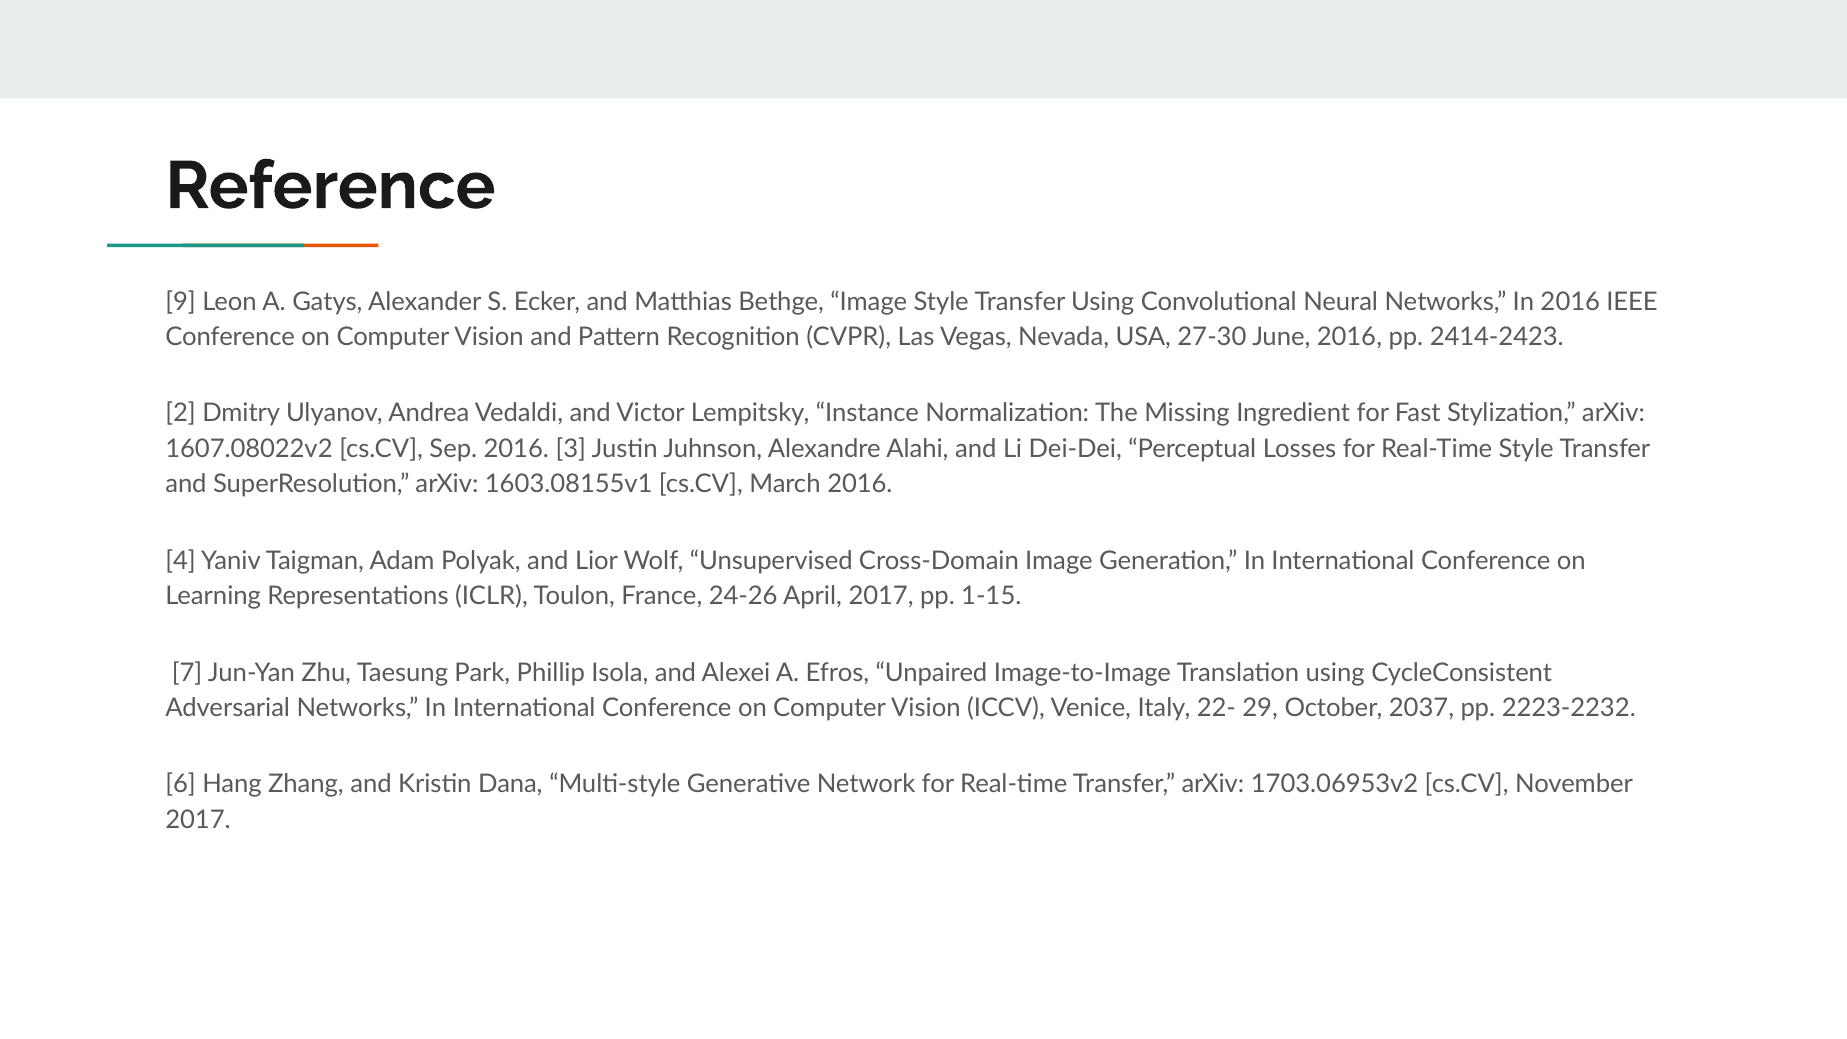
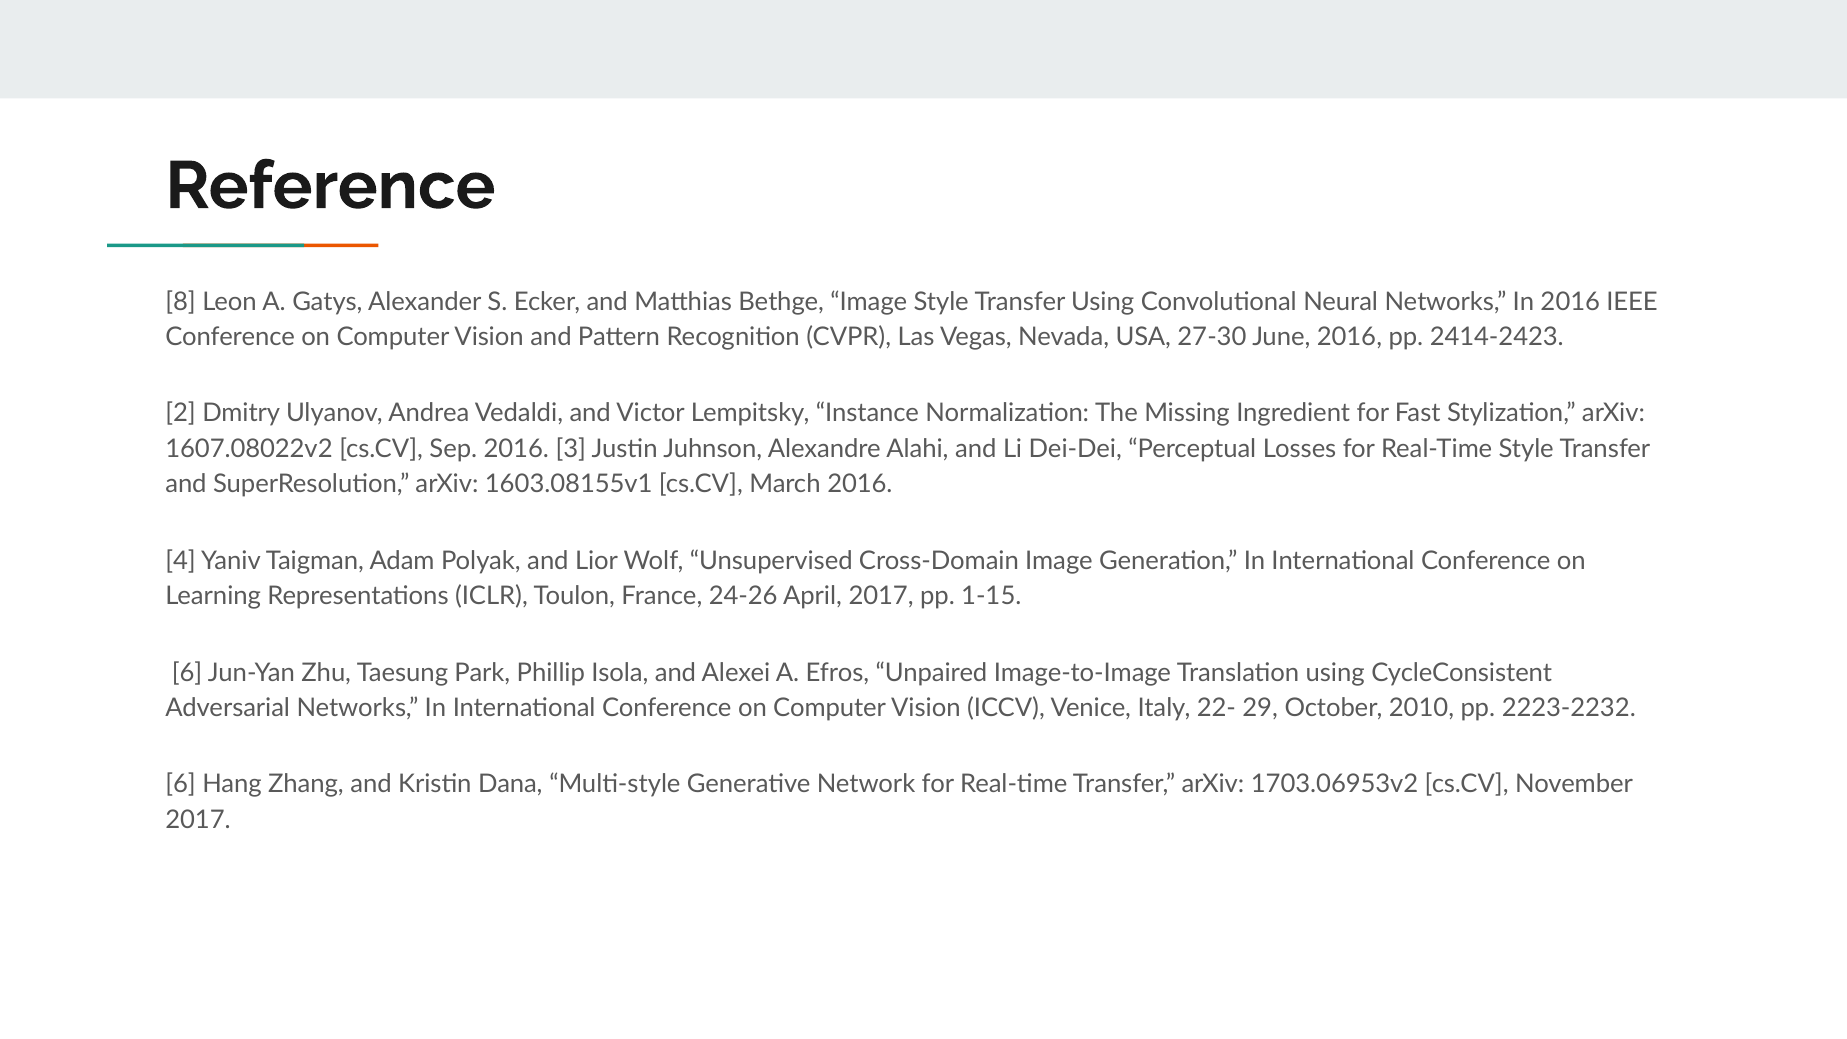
9: 9 -> 8
7 at (187, 673): 7 -> 6
2037: 2037 -> 2010
